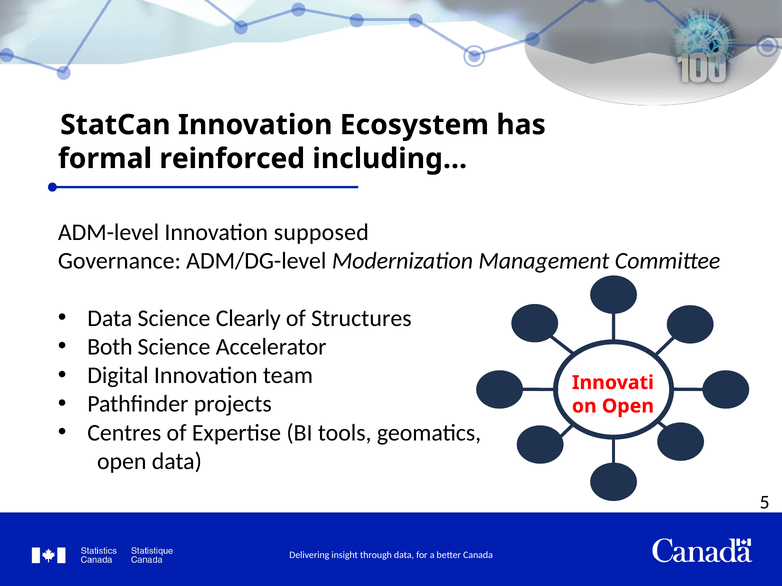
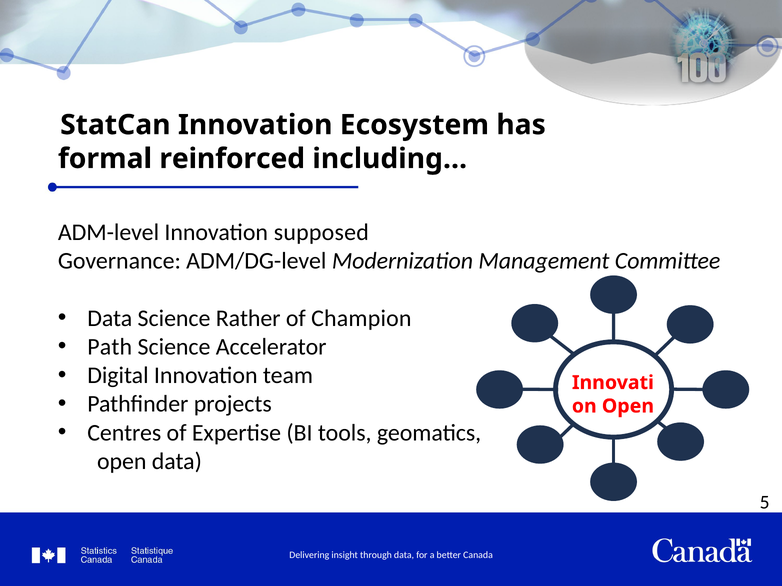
Clearly: Clearly -> Rather
Structures: Structures -> Champion
Both: Both -> Path
